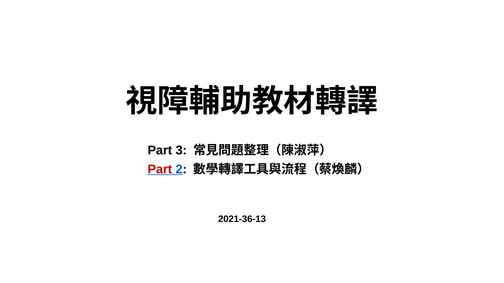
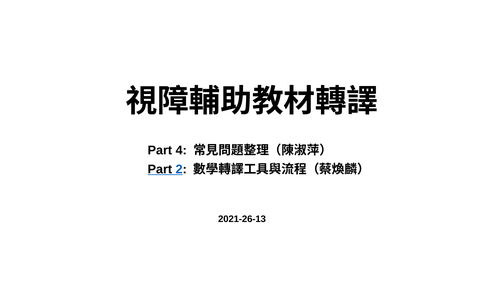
3: 3 -> 4
Part at (160, 170) colour: red -> black
2021-36-13: 2021-36-13 -> 2021-26-13
